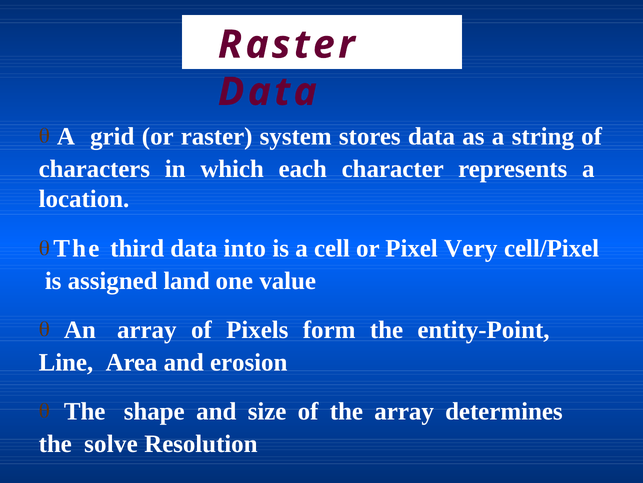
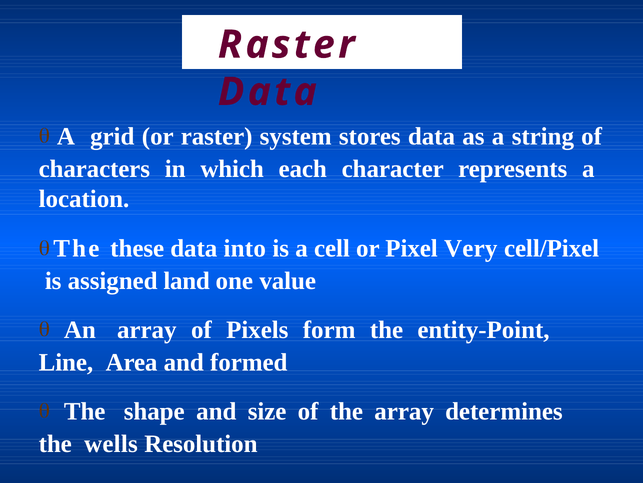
third: third -> these
and erosion: erosion -> formed
solve: solve -> wells
